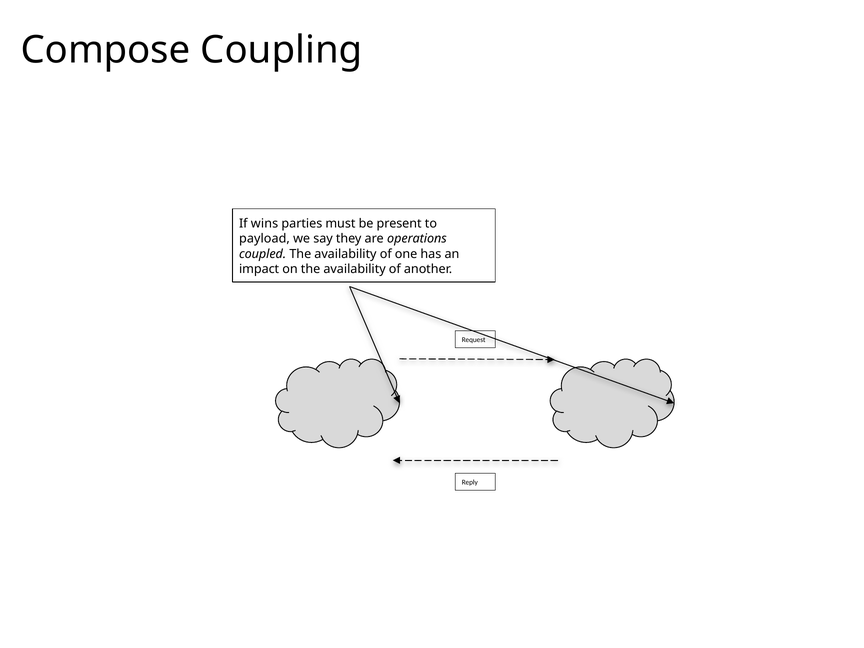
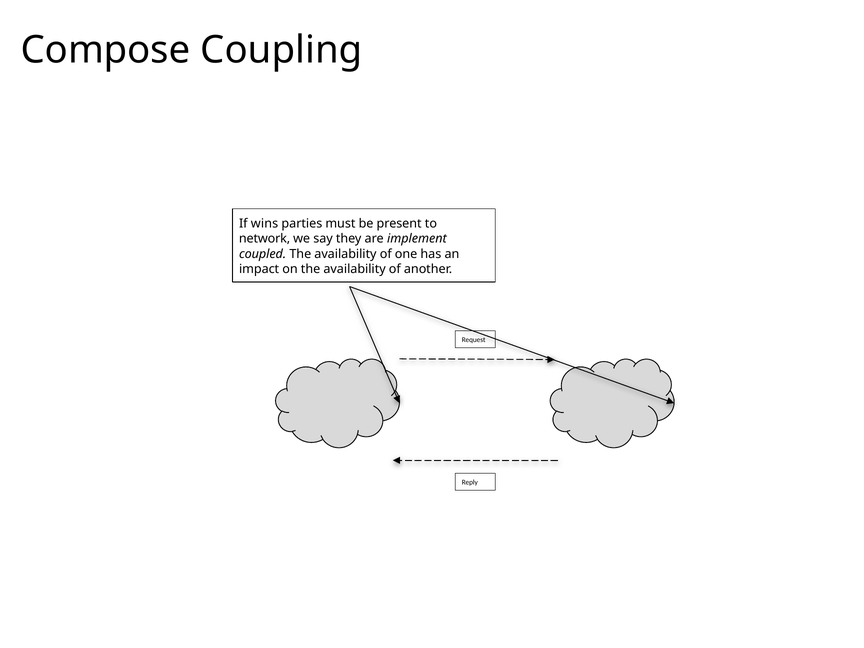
payload: payload -> network
operations: operations -> implement
